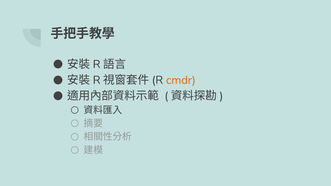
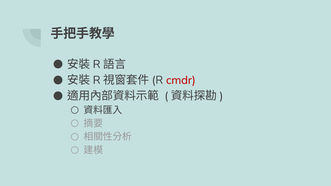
cmdr colour: orange -> red
